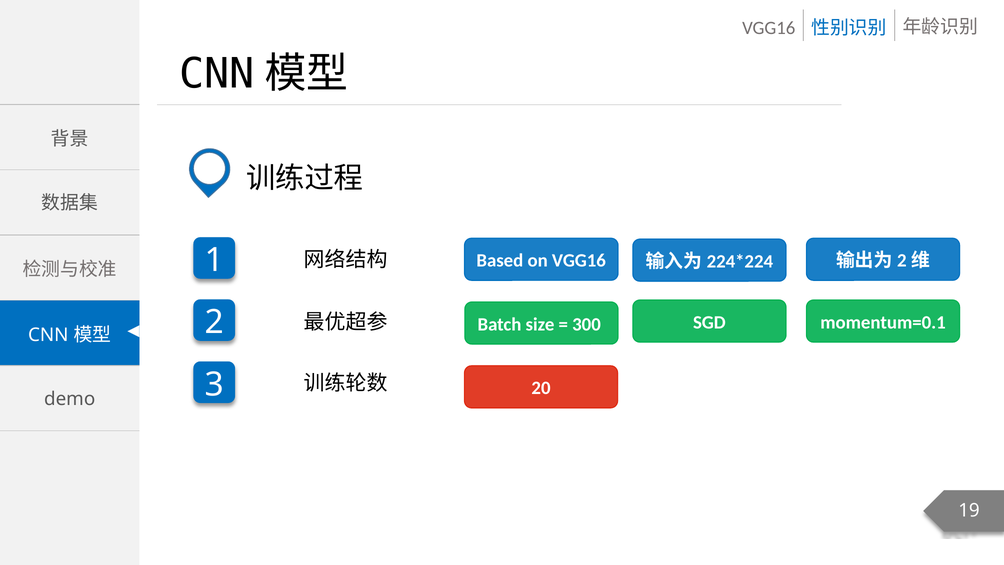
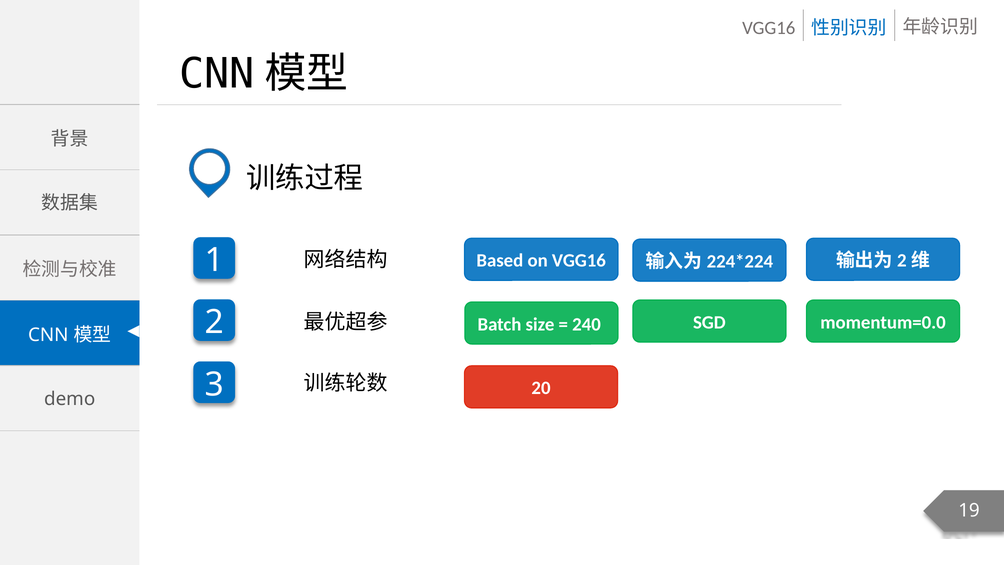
momentum=0.1: momentum=0.1 -> momentum=0.0
300: 300 -> 240
